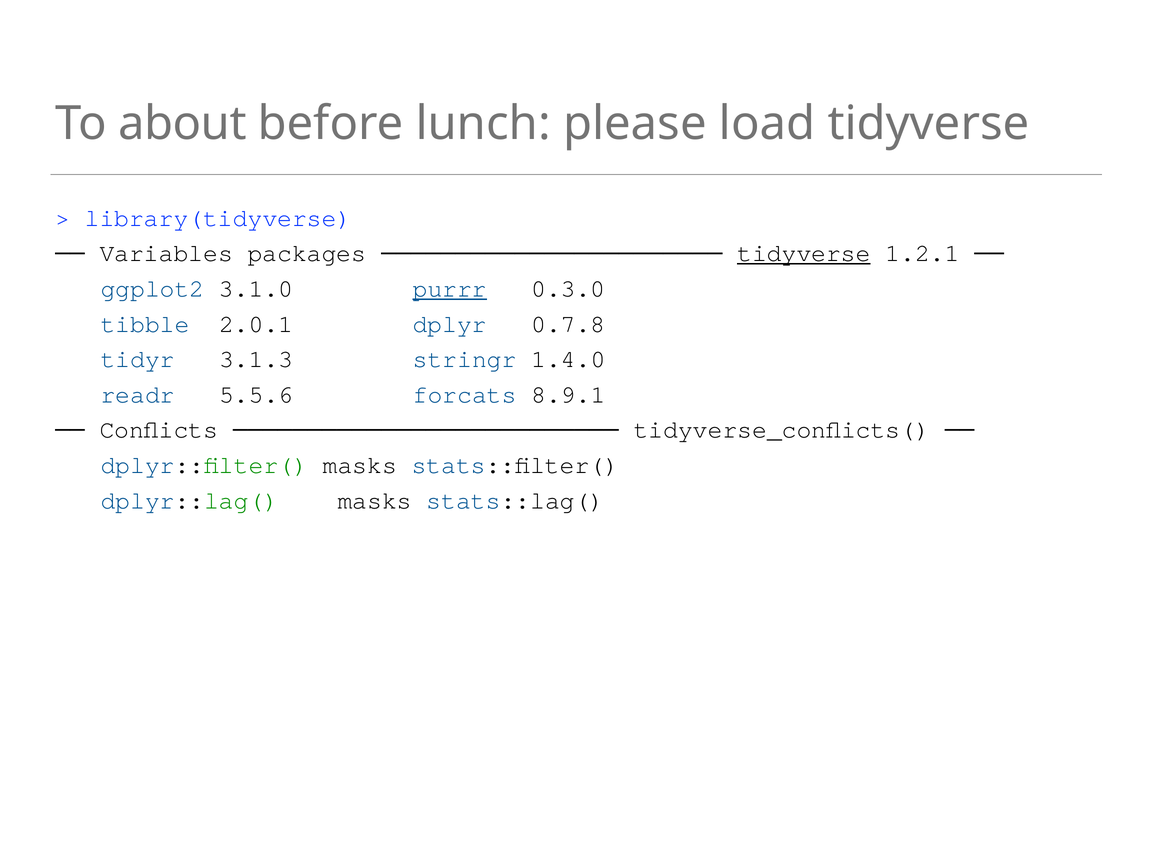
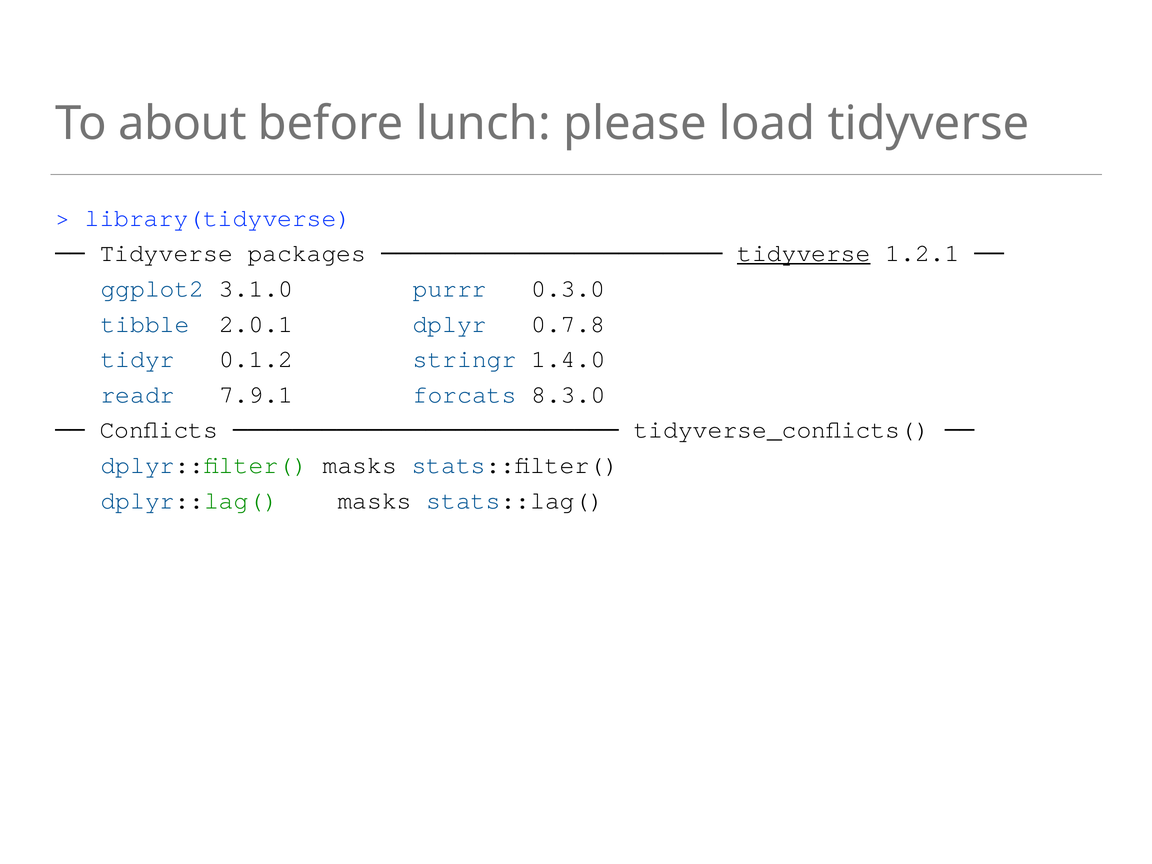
Variables at (166, 253): Variables -> Tidyverse
purrr underline: present -> none
3.1.3: 3.1.3 -> 0.1.2
5.5.6: 5.5.6 -> 7.9.1
8.9.1: 8.9.1 -> 8.3.0
